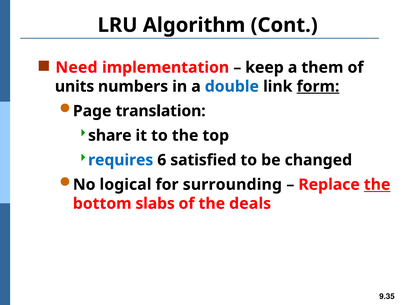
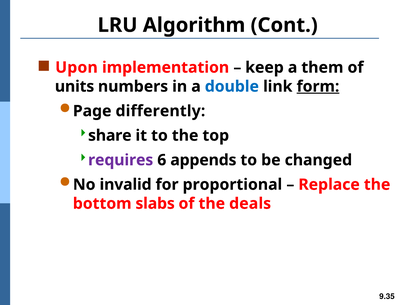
Need: Need -> Upon
translation: translation -> differently
requires colour: blue -> purple
satisfied: satisfied -> appends
logical: logical -> invalid
surrounding: surrounding -> proportional
the at (377, 184) underline: present -> none
